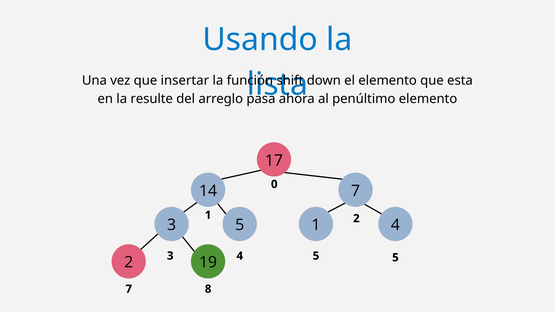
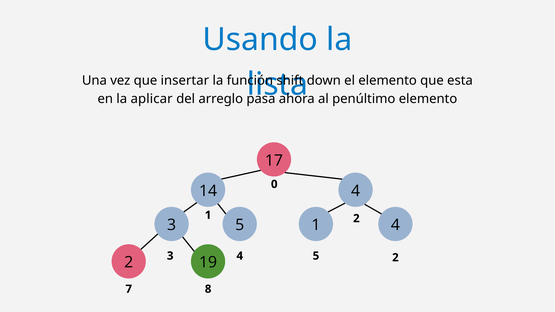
resulte: resulte -> aplicar
14 7: 7 -> 4
3 4 5: 5 -> 2
